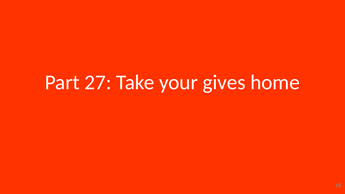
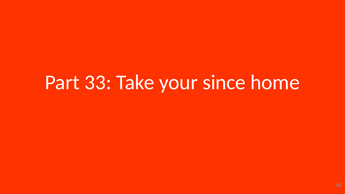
27: 27 -> 33
gives: gives -> since
